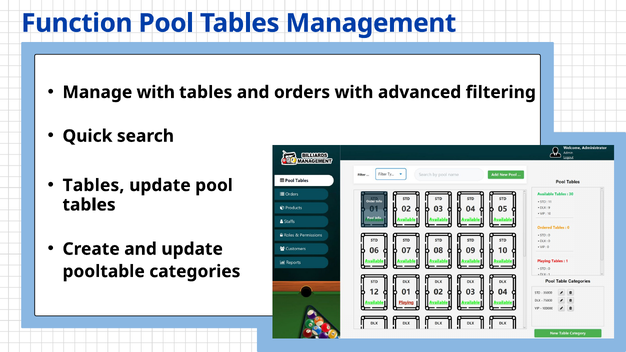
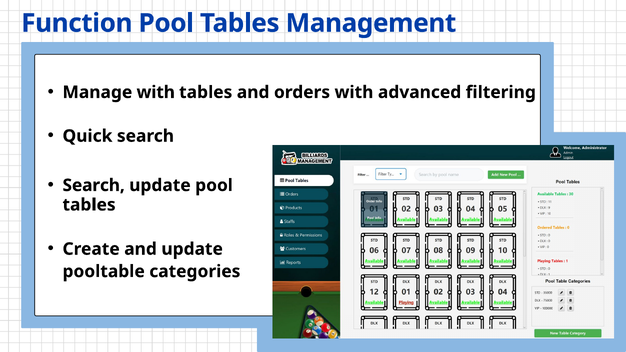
Tables at (93, 185): Tables -> Search
